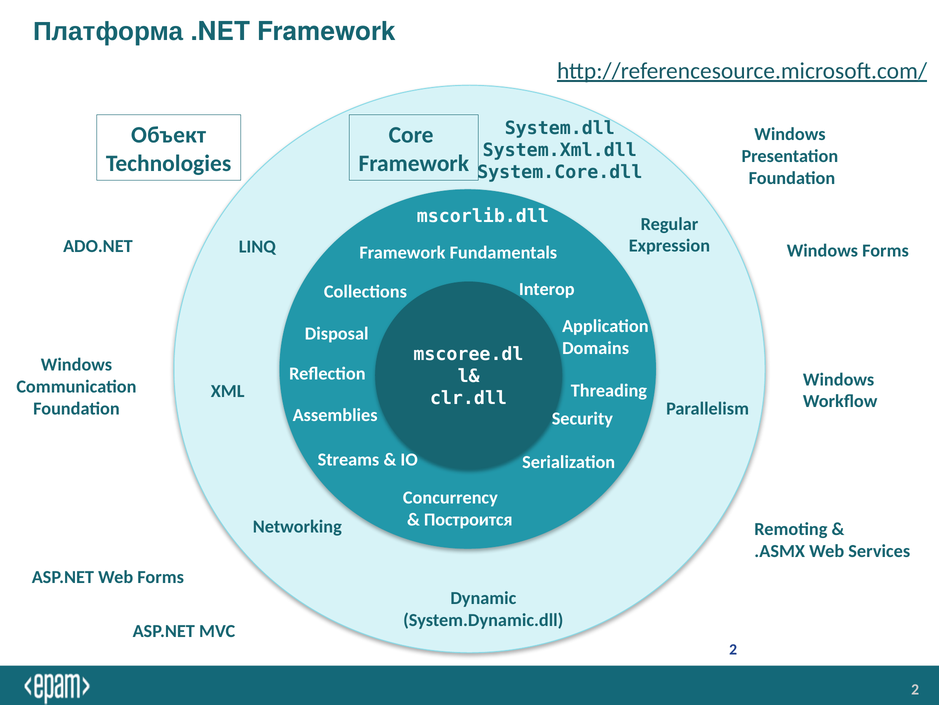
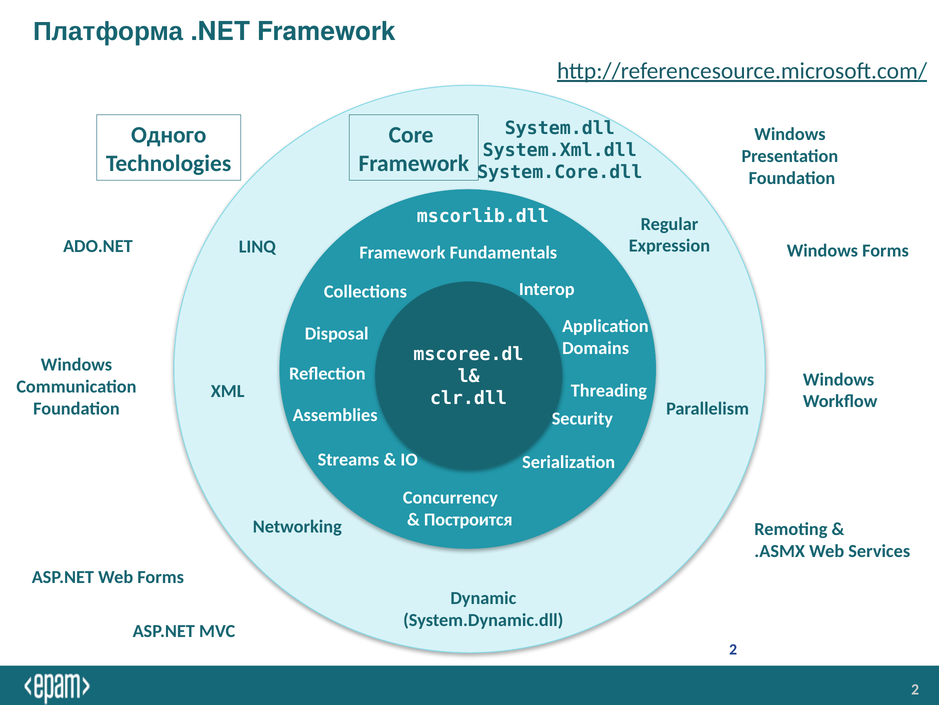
Объект: Объект -> Одного
